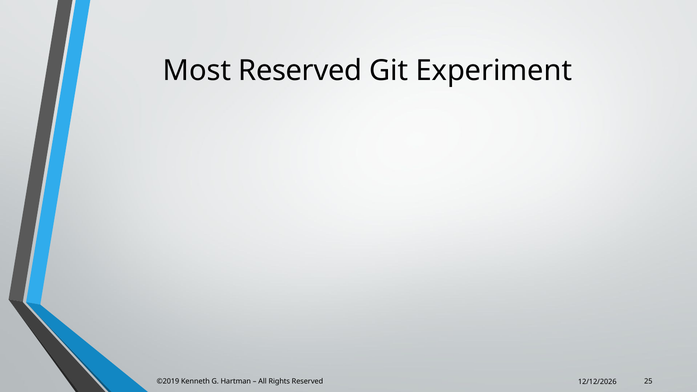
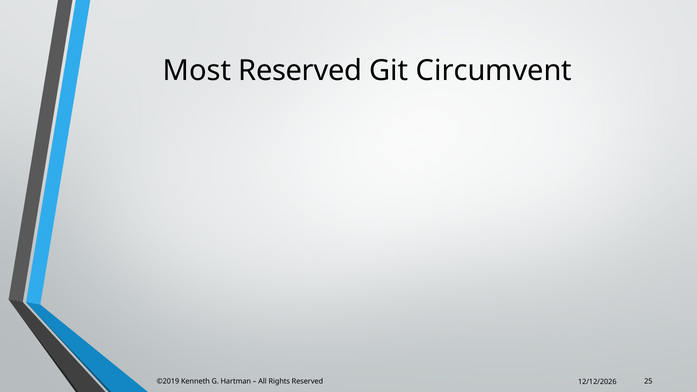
Experiment: Experiment -> Circumvent
